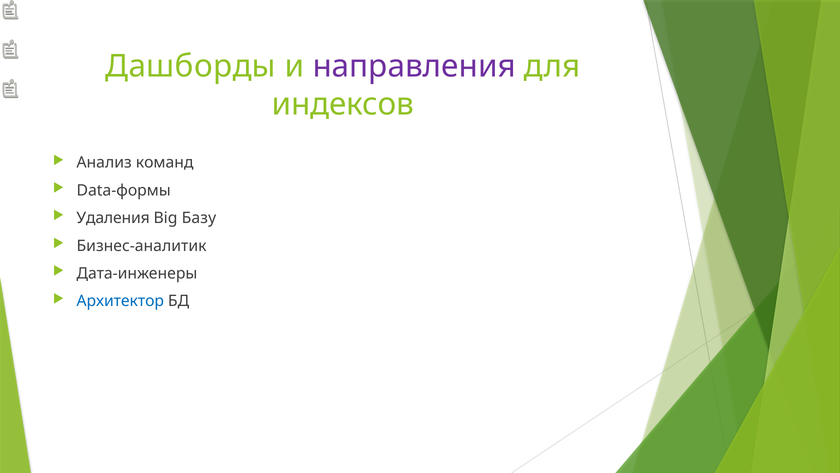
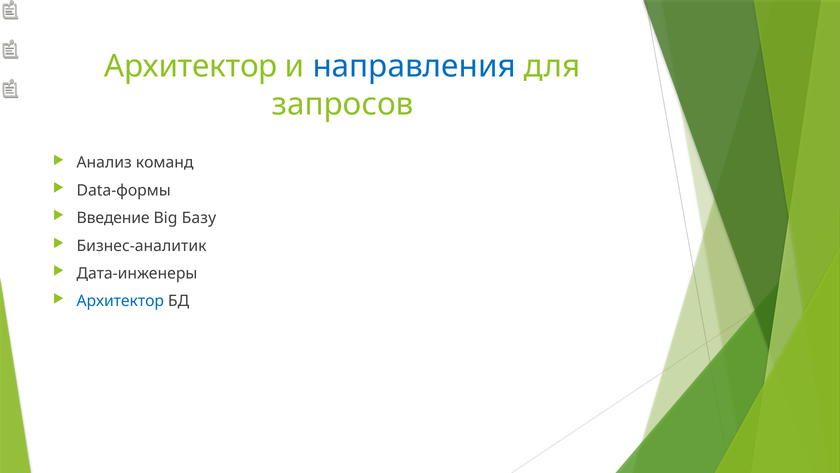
Дашборды at (191, 66): Дашборды -> Архитектор
направления colour: purple -> blue
индексов: индексов -> запросов
Удаления: Удаления -> Введение
